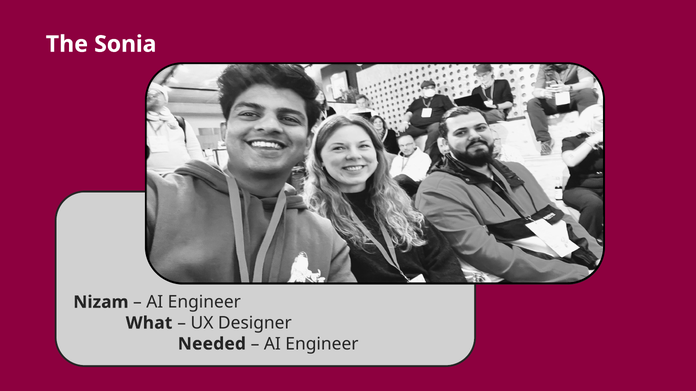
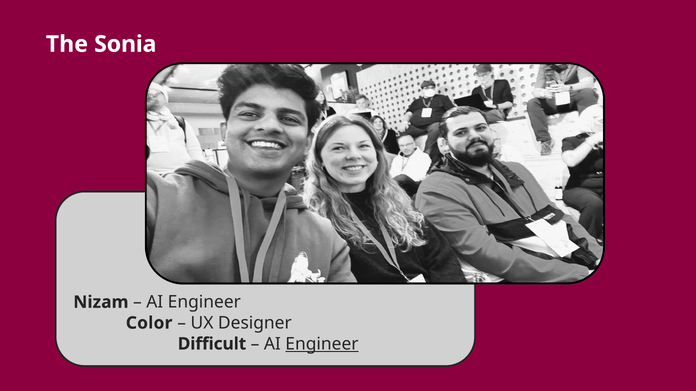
What: What -> Color
Needed: Needed -> Difficult
Engineer at (322, 344) underline: none -> present
